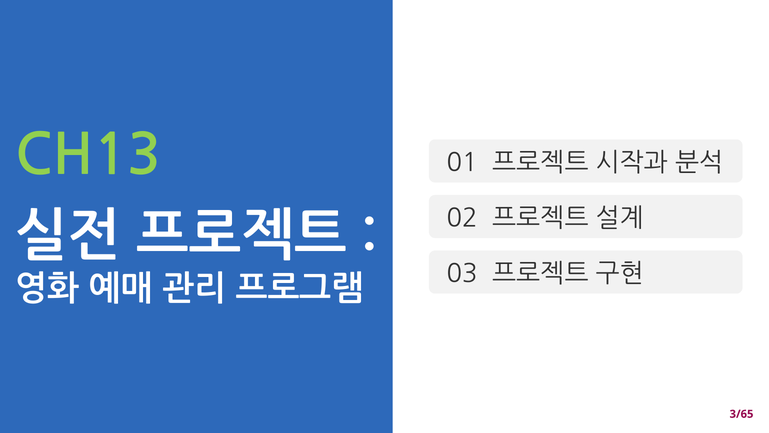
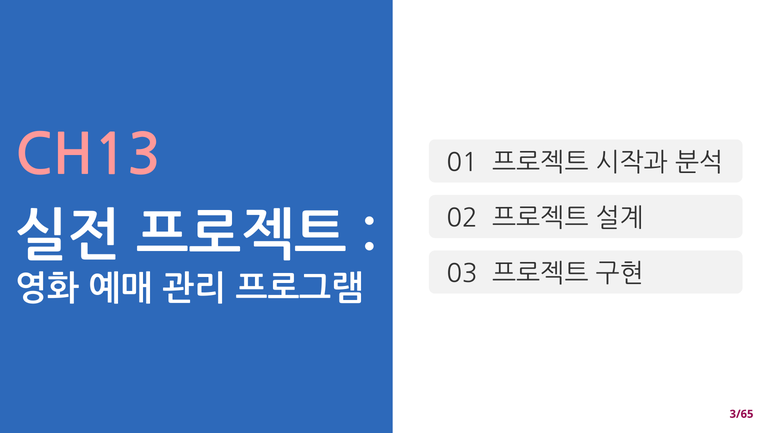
CH13 colour: light green -> pink
